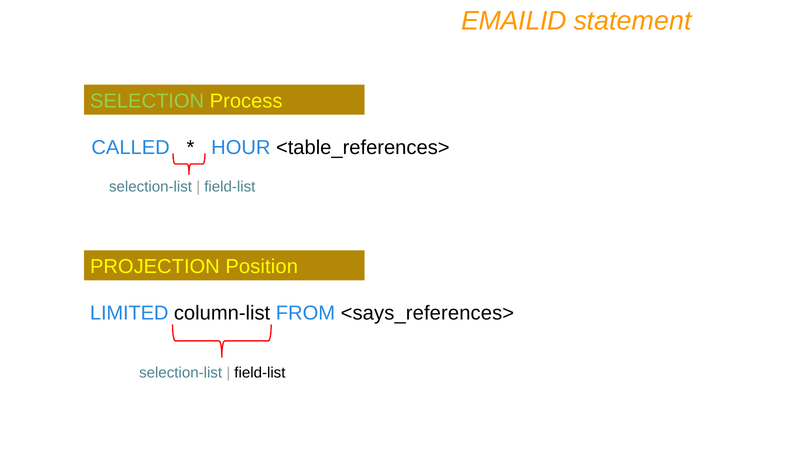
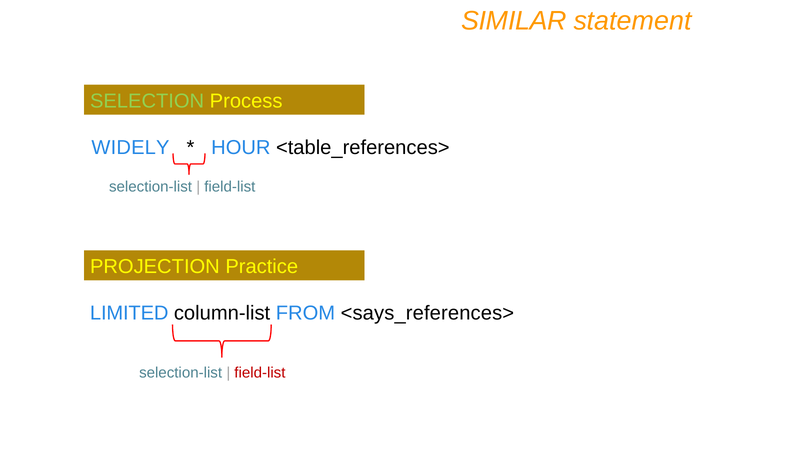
EMAILID: EMAILID -> SIMILAR
CALLED: CALLED -> WIDELY
Position: Position -> Practice
field-list at (260, 373) colour: black -> red
